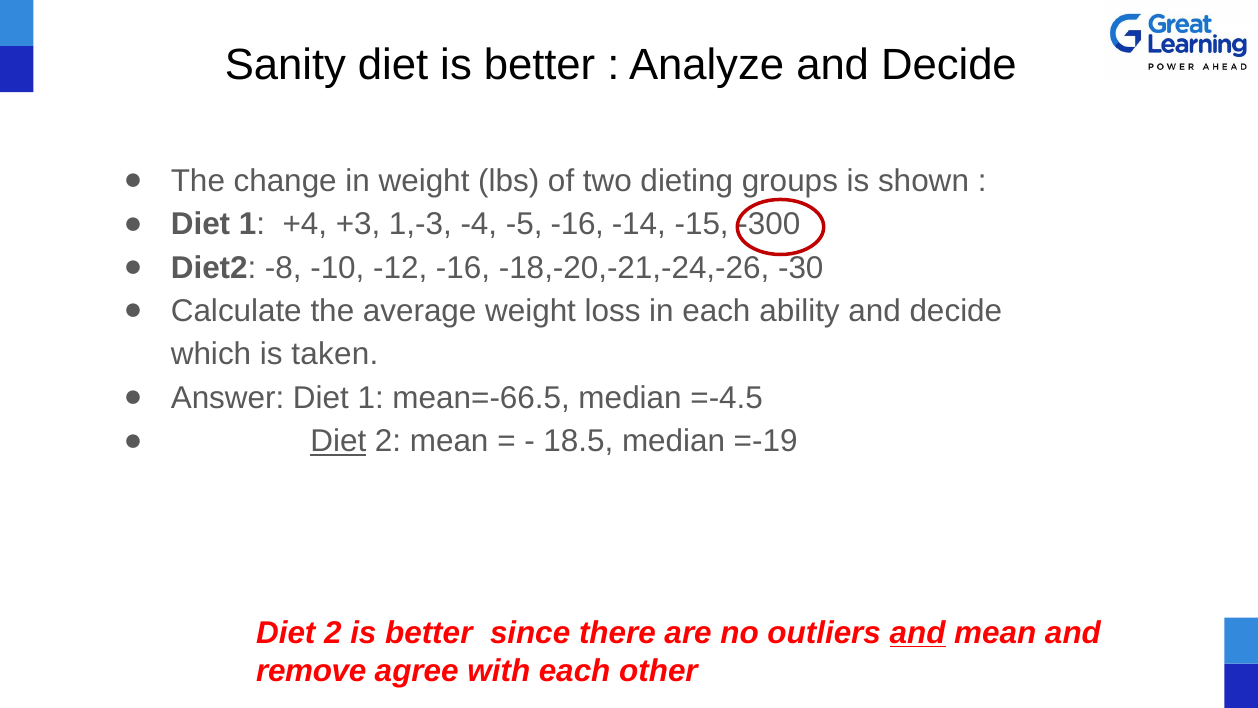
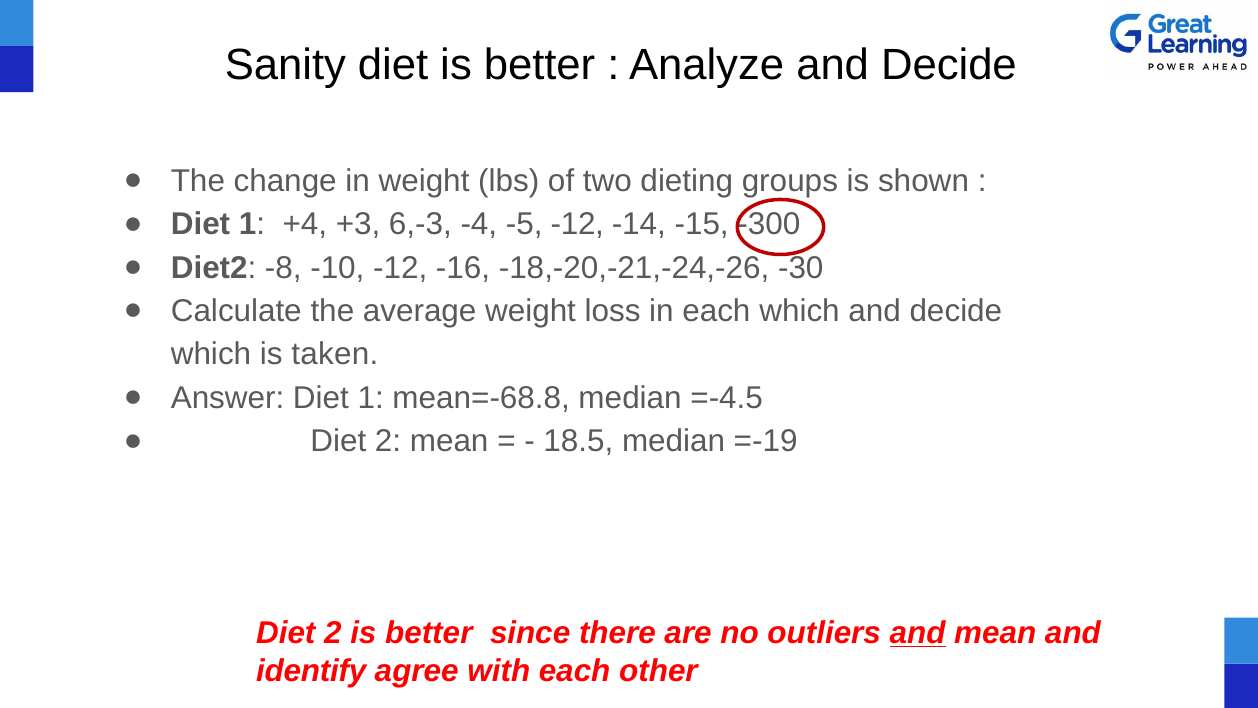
1,-3: 1,-3 -> 6,-3
-5 -16: -16 -> -12
each ability: ability -> which
mean=-66.5: mean=-66.5 -> mean=-68.8
Diet at (338, 441) underline: present -> none
remove: remove -> identify
